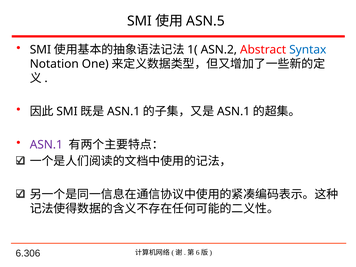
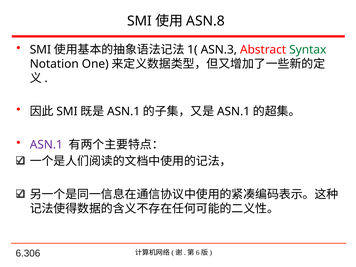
ASN.5: ASN.5 -> ASN.8
ASN.2: ASN.2 -> ASN.3
Syntax colour: blue -> green
